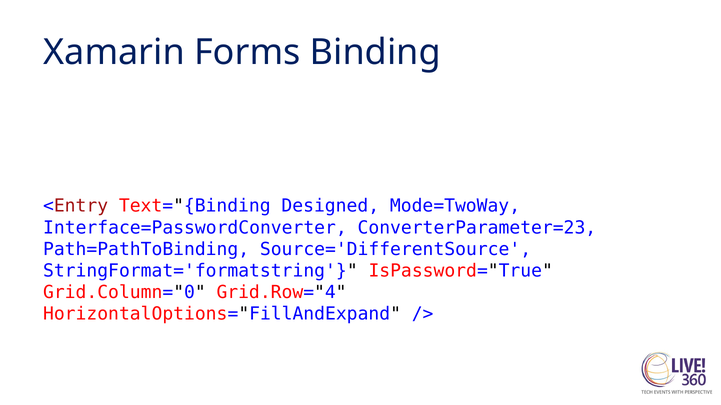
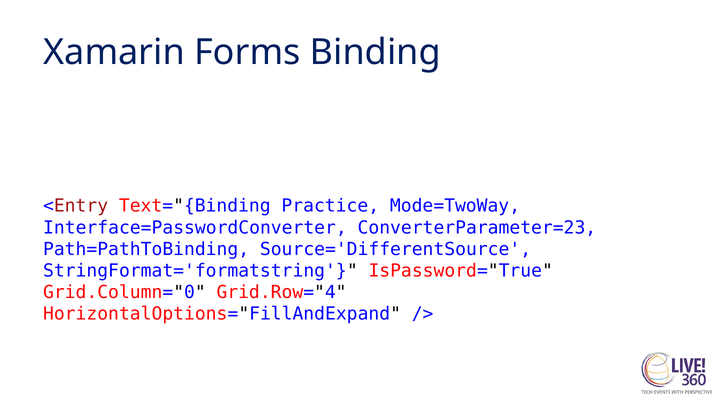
Designed: Designed -> Practice
